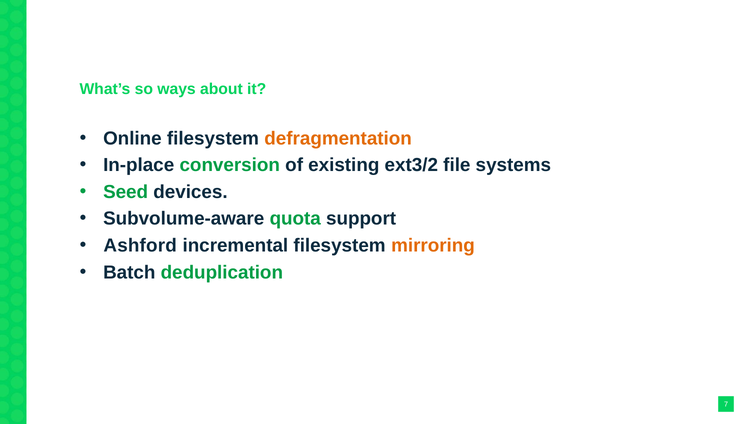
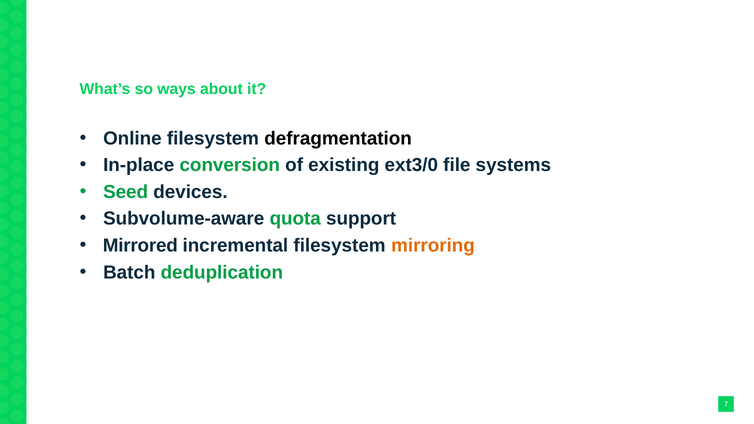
defragmentation colour: orange -> black
ext3/2: ext3/2 -> ext3/0
Ashford: Ashford -> Mirrored
